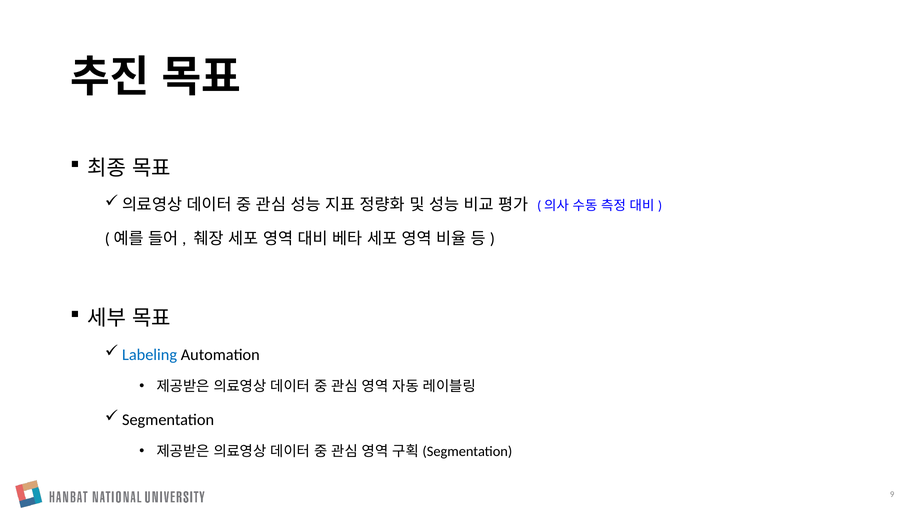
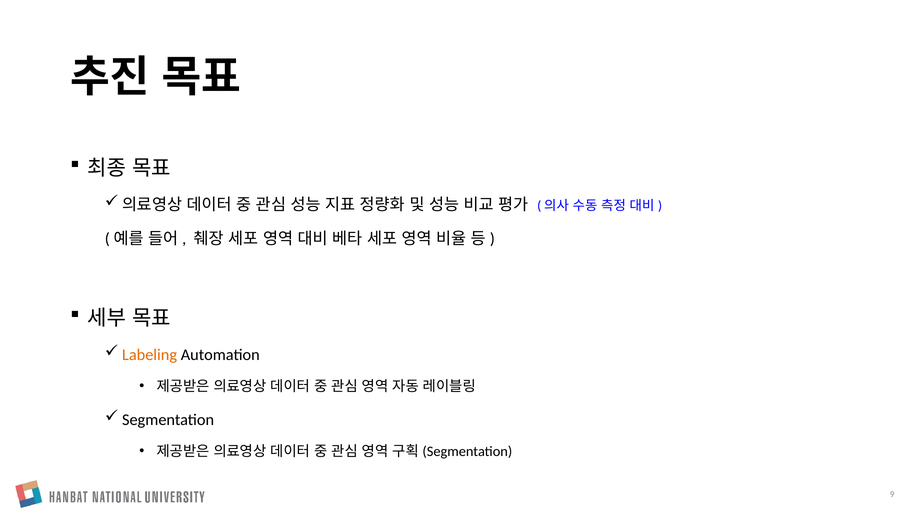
Labeling colour: blue -> orange
